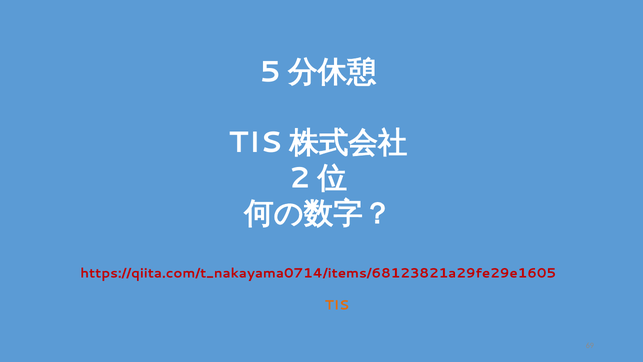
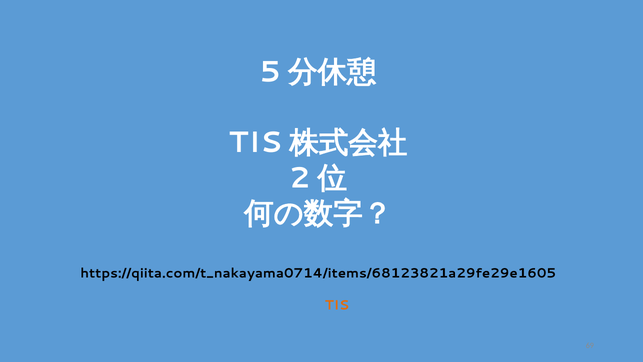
https://qiita.com/t_nakayama0714/items/68123821a29fe29e1605 colour: red -> black
